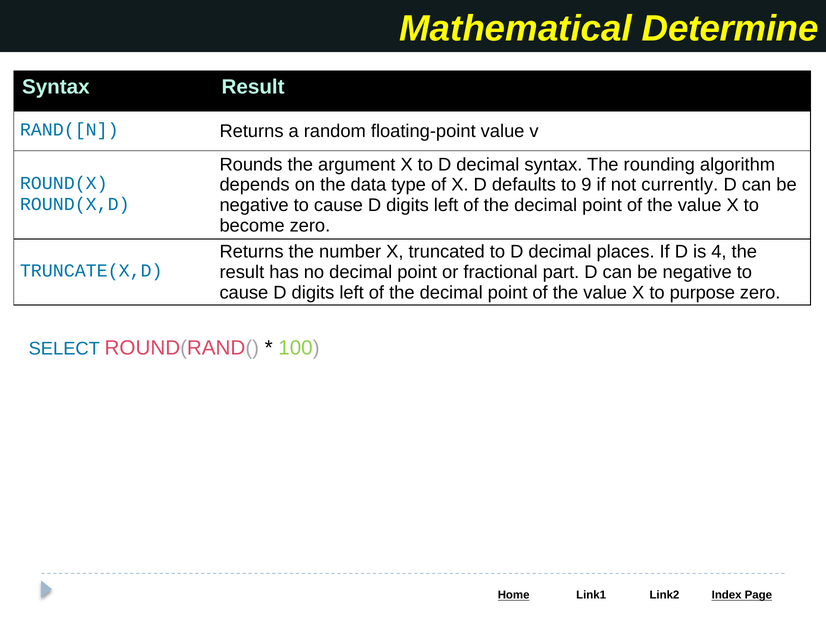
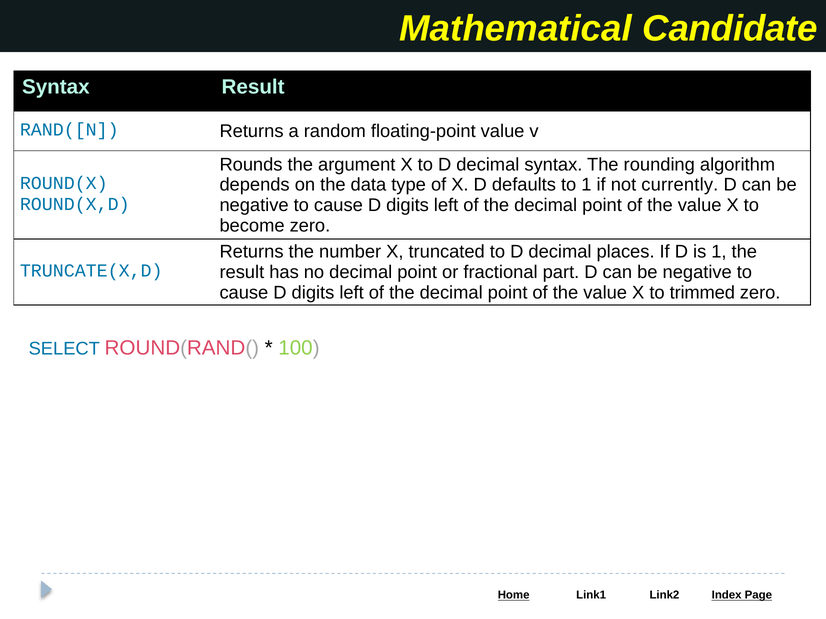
Determine: Determine -> Candidate
to 9: 9 -> 1
is 4: 4 -> 1
purpose: purpose -> trimmed
